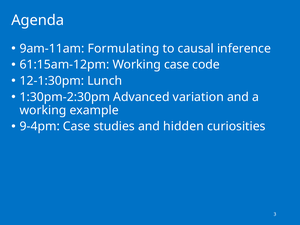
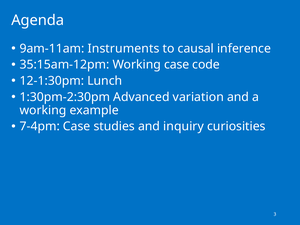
Formulating: Formulating -> Instruments
61:15am-12pm: 61:15am-12pm -> 35:15am-12pm
9-4pm: 9-4pm -> 7-4pm
hidden: hidden -> inquiry
